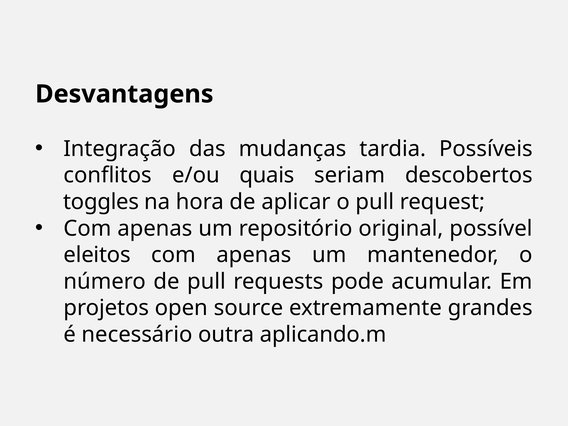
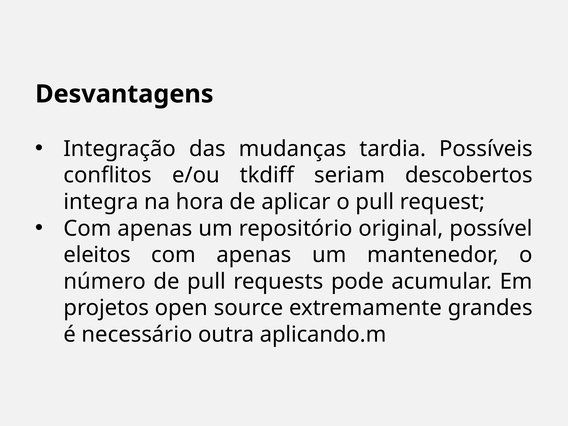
quais: quais -> tkdiff
toggles: toggles -> integra
